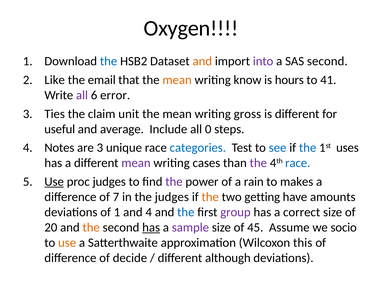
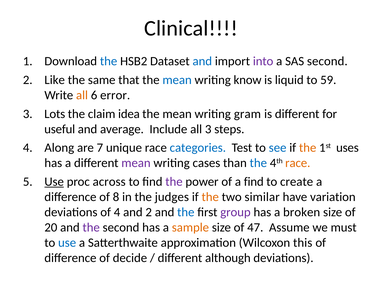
Oxygen: Oxygen -> Clinical
and at (202, 61) colour: orange -> blue
email: email -> same
mean at (177, 80) colour: orange -> blue
hours: hours -> liquid
41: 41 -> 59
all at (82, 95) colour: purple -> orange
Ties: Ties -> Lots
unit: unit -> idea
gross: gross -> gram
all 0: 0 -> 3
Notes: Notes -> Along
are 3: 3 -> 7
the at (308, 148) colour: blue -> orange
the at (258, 163) colour: purple -> blue
race at (298, 163) colour: blue -> orange
proc judges: judges -> across
a rain: rain -> find
makes: makes -> create
7: 7 -> 8
getting: getting -> similar
amounts: amounts -> variation
of 1: 1 -> 4
and 4: 4 -> 2
correct: correct -> broken
the at (91, 228) colour: orange -> purple
has at (151, 228) underline: present -> none
sample colour: purple -> orange
45: 45 -> 47
socio: socio -> must
use at (67, 243) colour: orange -> blue
